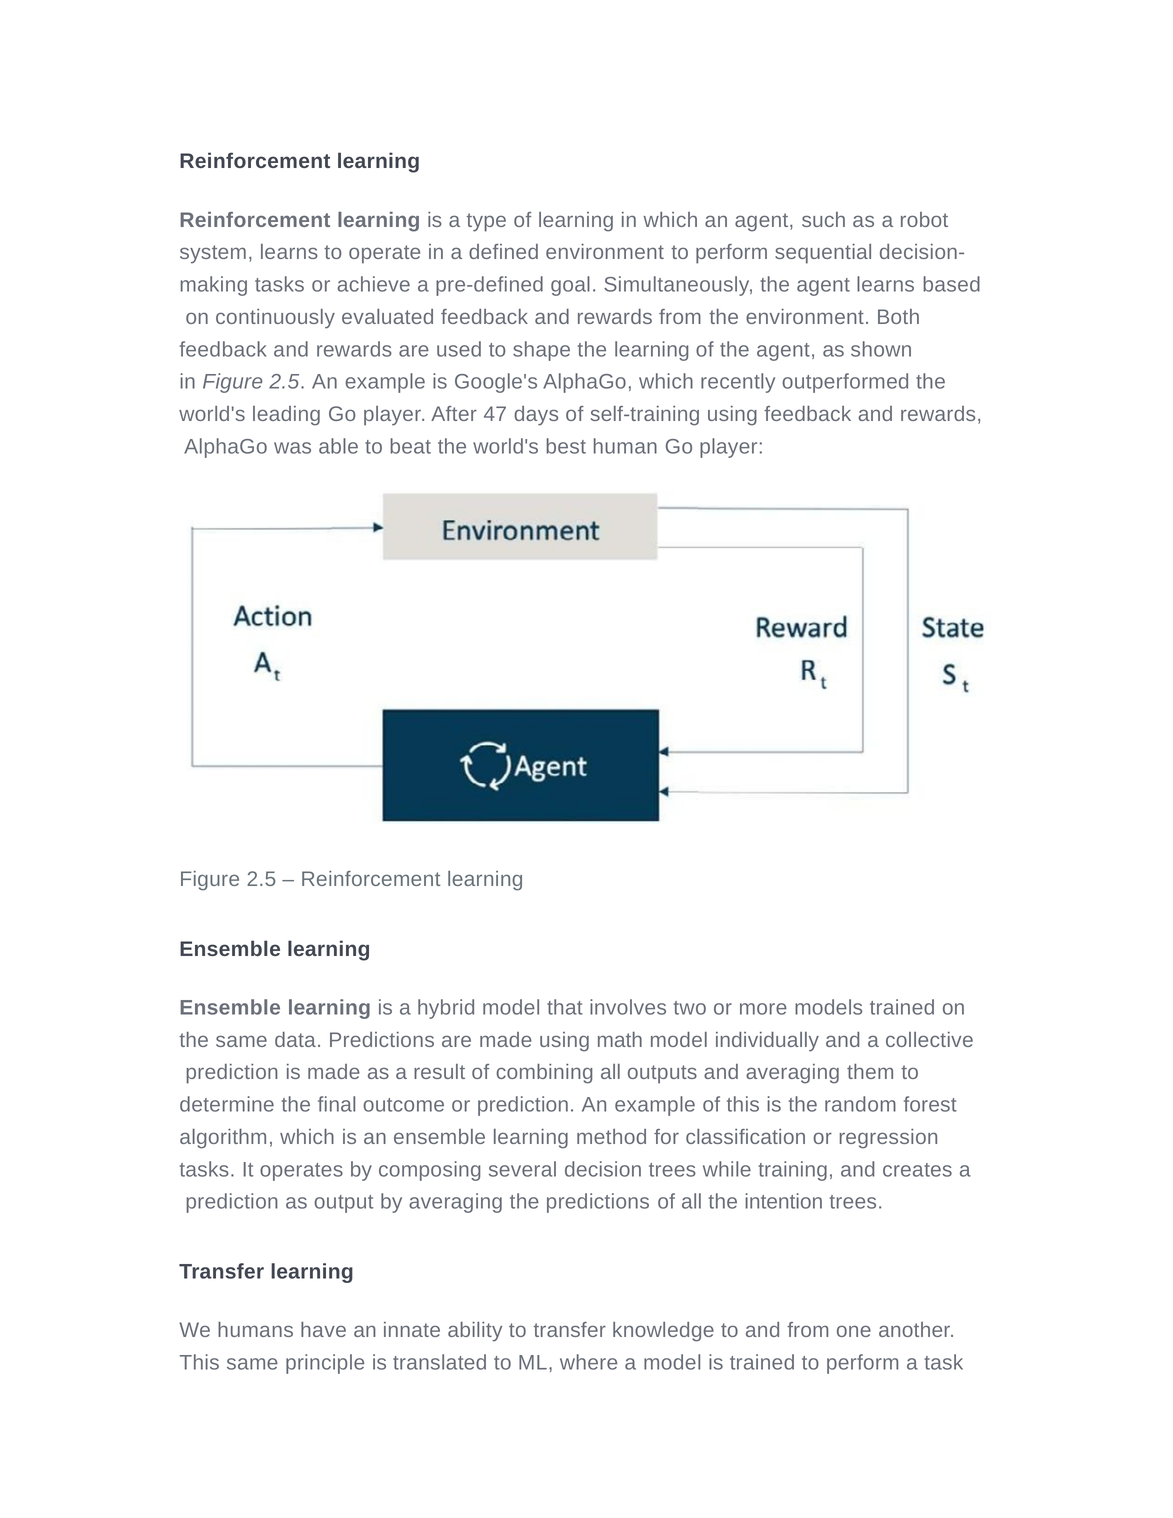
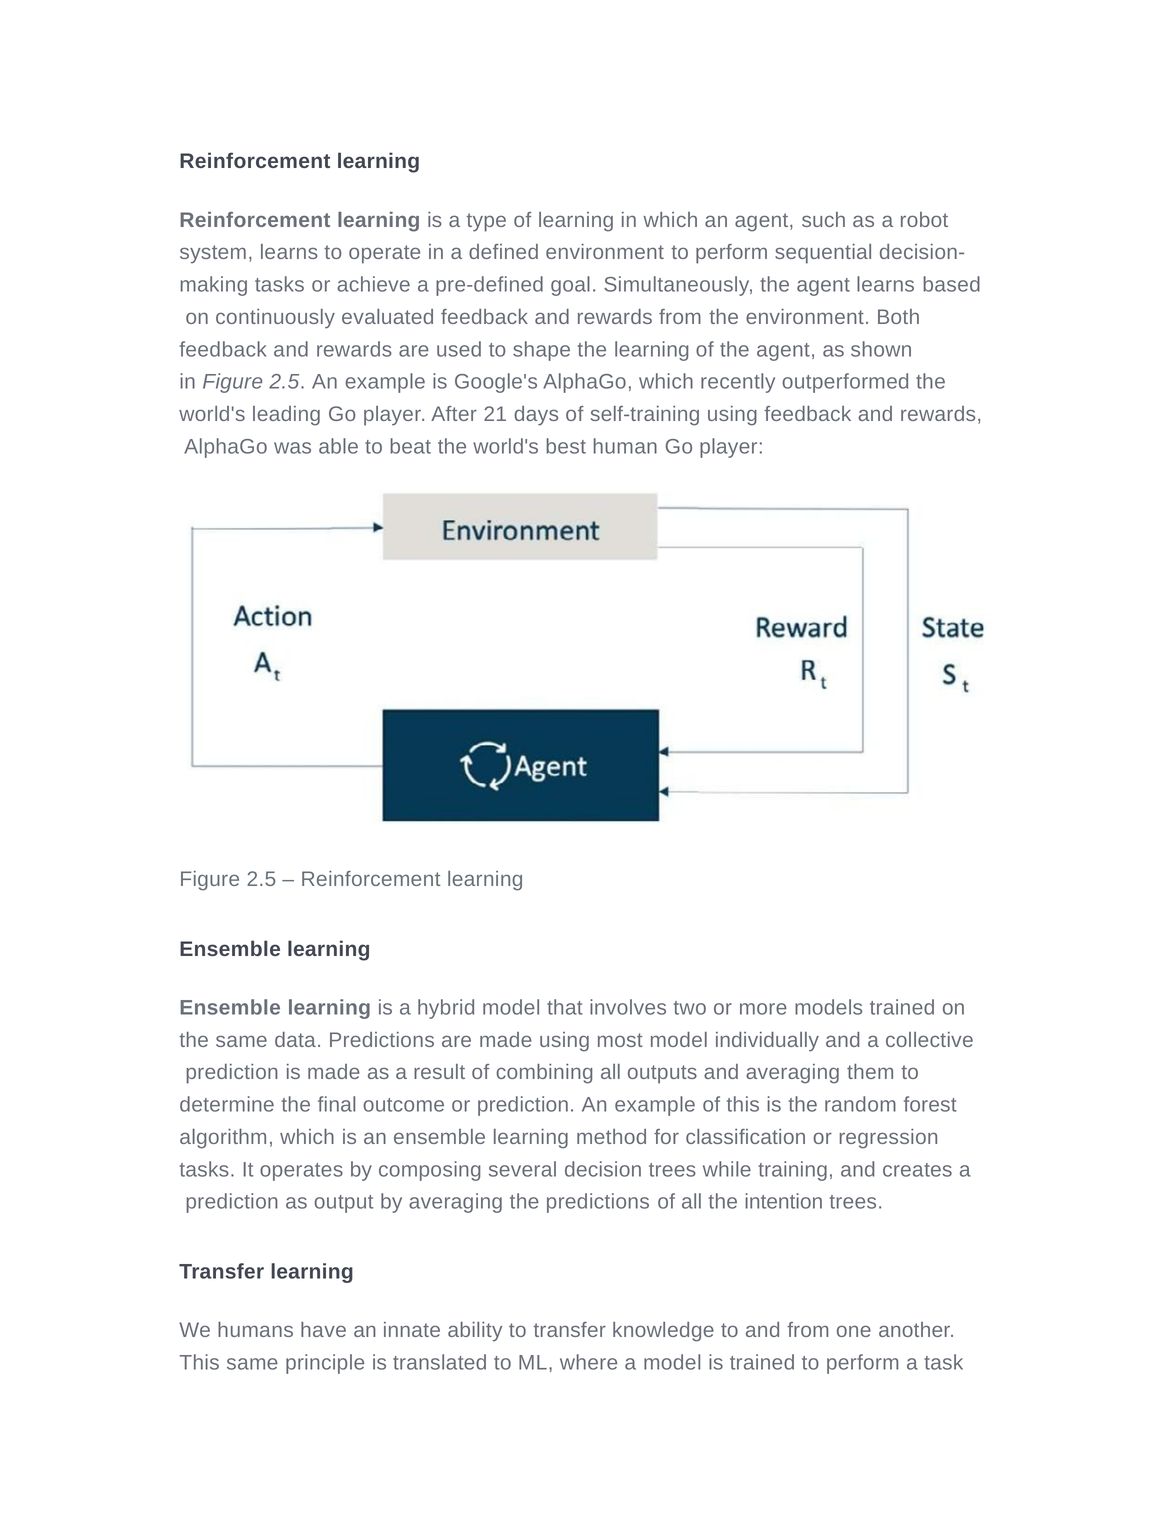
47: 47 -> 21
math: math -> most
